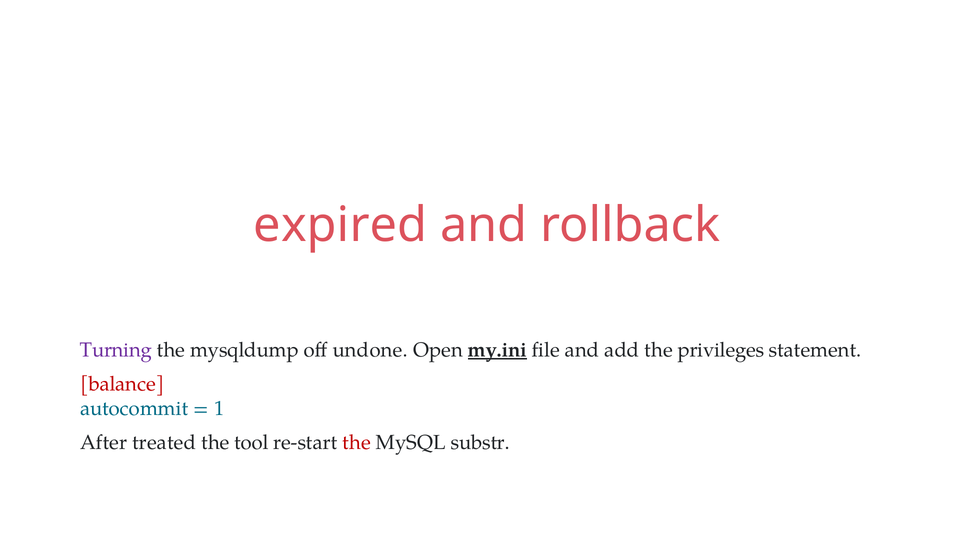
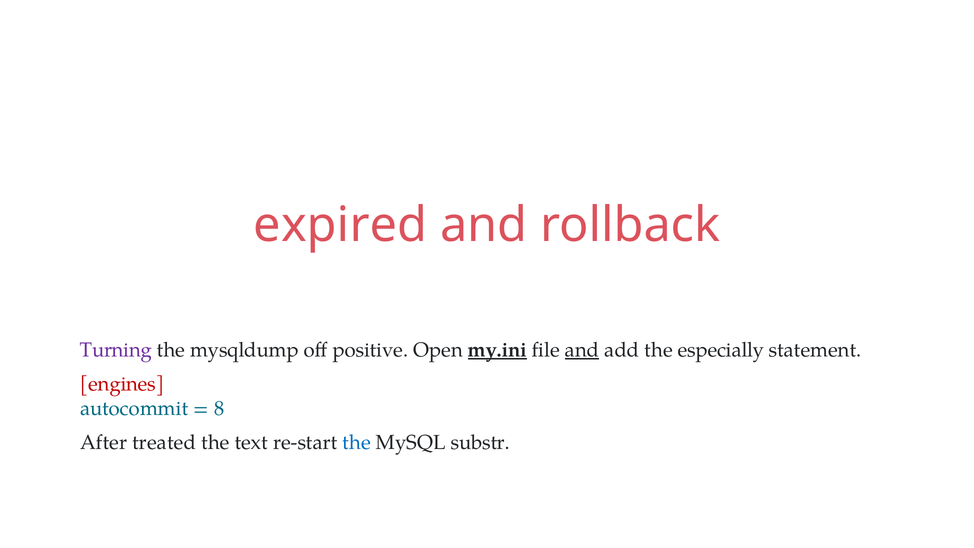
undone: undone -> positive
and at (582, 350) underline: none -> present
privileges: privileges -> especially
balance: balance -> engines
1: 1 -> 8
tool: tool -> text
the at (357, 442) colour: red -> blue
